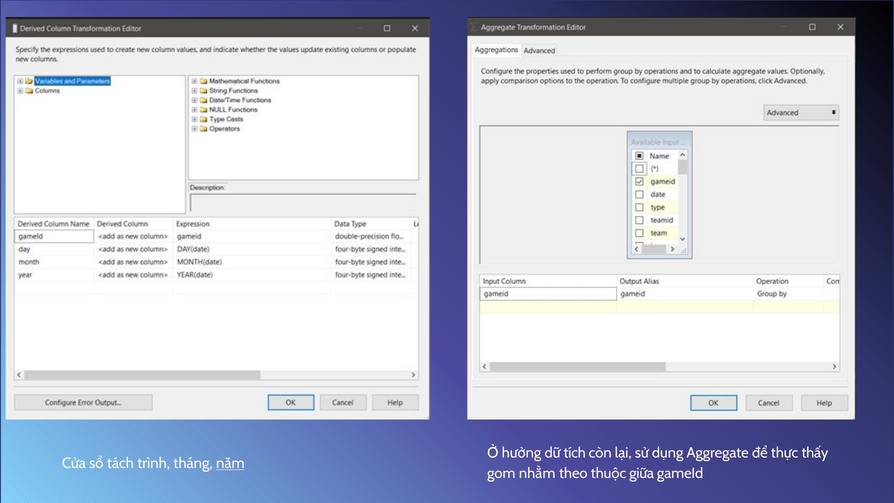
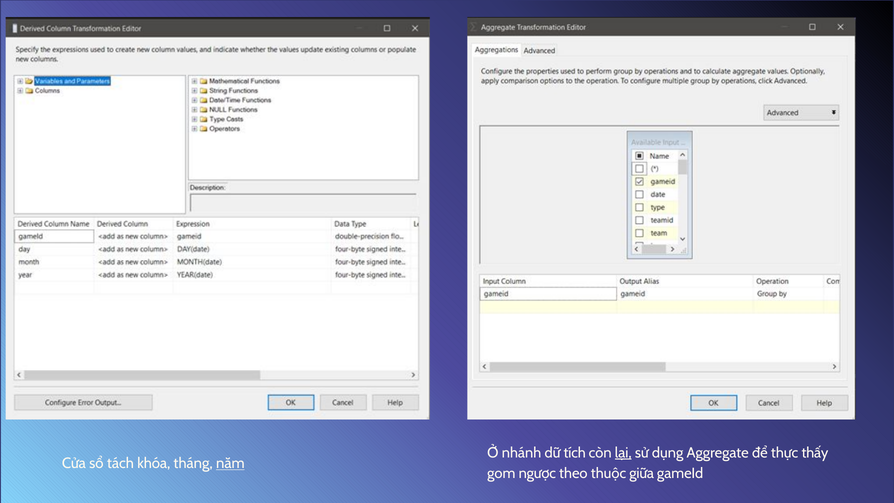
hưởng: hưởng -> nhánh
lại underline: none -> present
trình: trình -> khóa
nhằm: nhằm -> ngược
